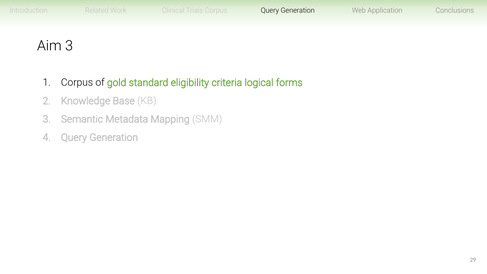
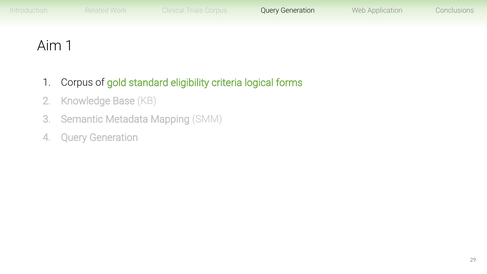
Aim 3: 3 -> 1
